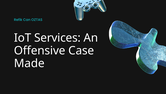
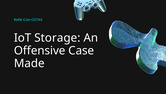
Services: Services -> Storage
